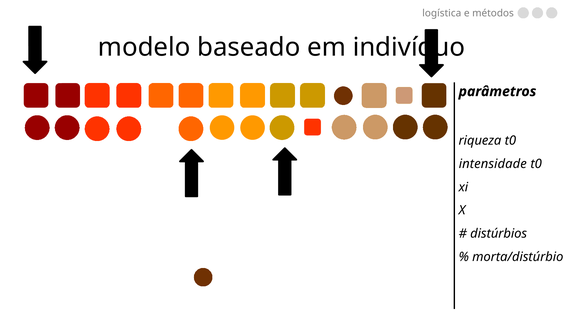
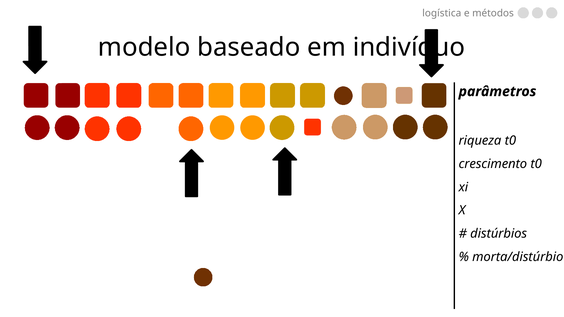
intensidade: intensidade -> crescimento
